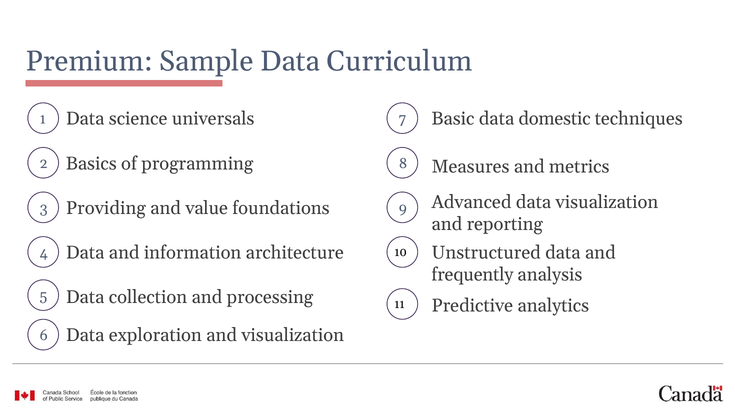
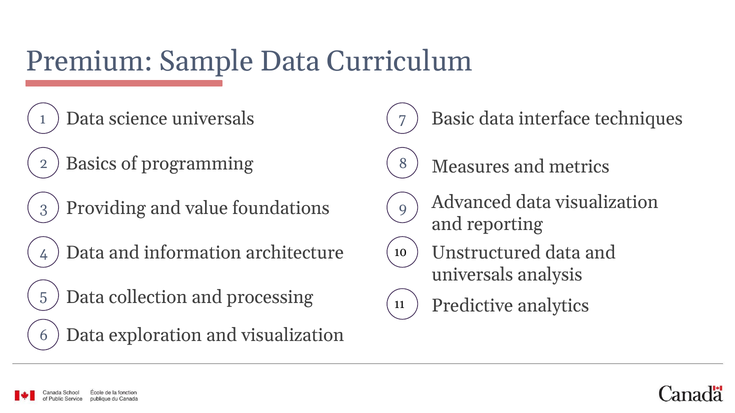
domestic: domestic -> interface
frequently at (472, 275): frequently -> universals
